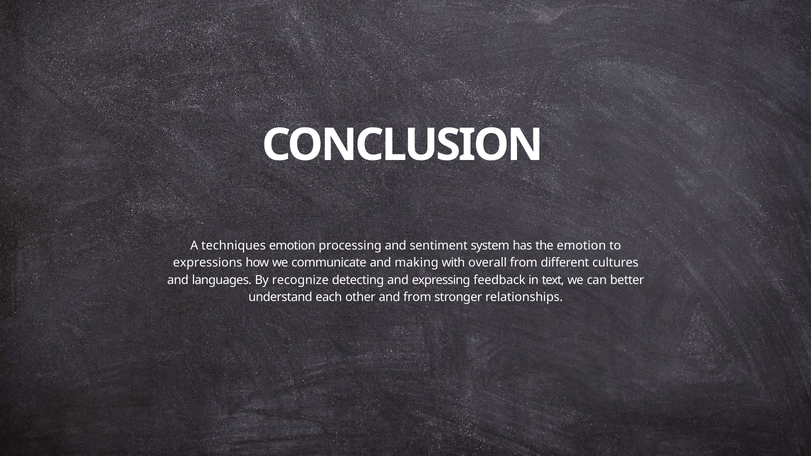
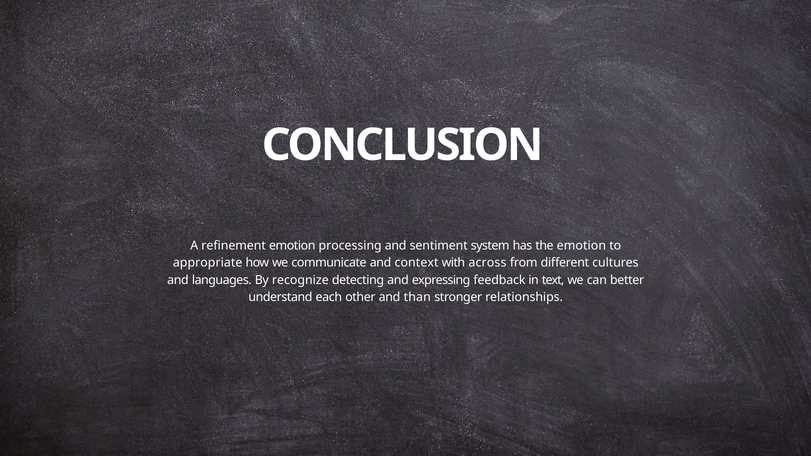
techniques: techniques -> refinement
expressions: expressions -> appropriate
making: making -> context
overall: overall -> across
and from: from -> than
